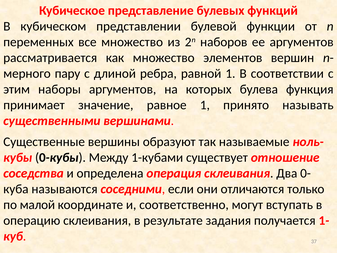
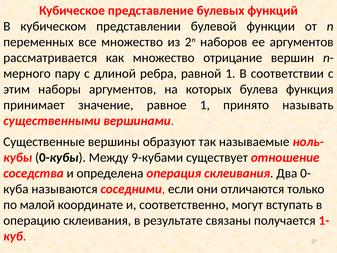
элементов: элементов -> отрицание
1-кубами: 1-кубами -> 9-кубами
задания: задания -> связаны
